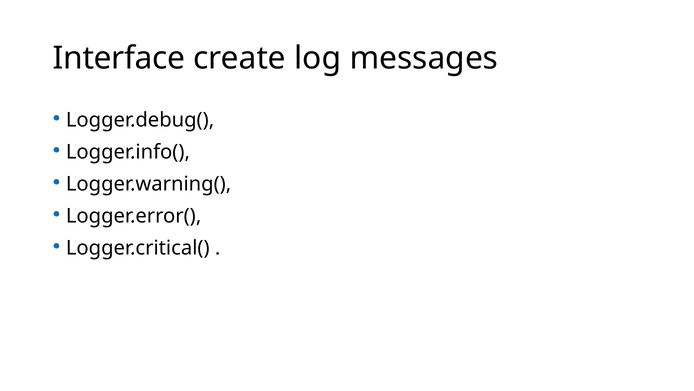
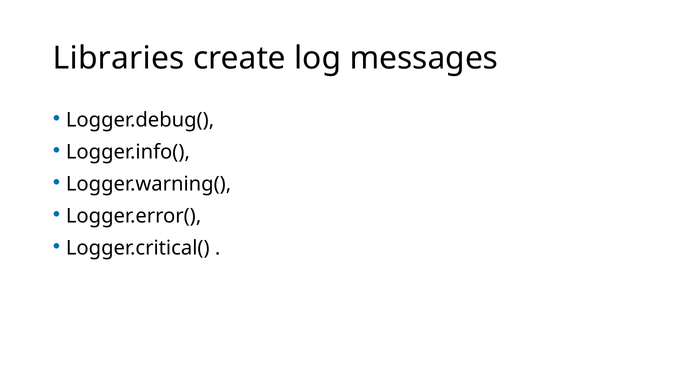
Interface: Interface -> Libraries
